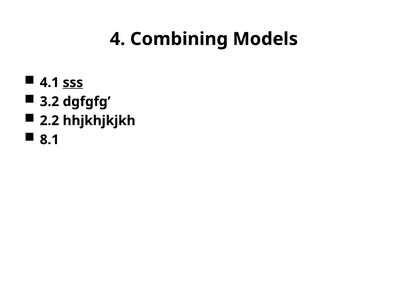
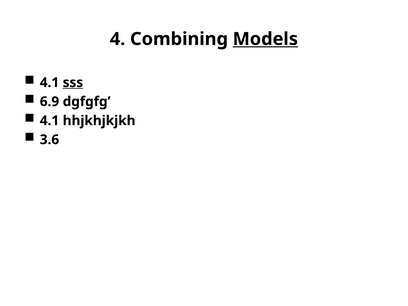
Models underline: none -> present
3.2: 3.2 -> 6.9
2.2 at (49, 121): 2.2 -> 4.1
8.1: 8.1 -> 3.6
